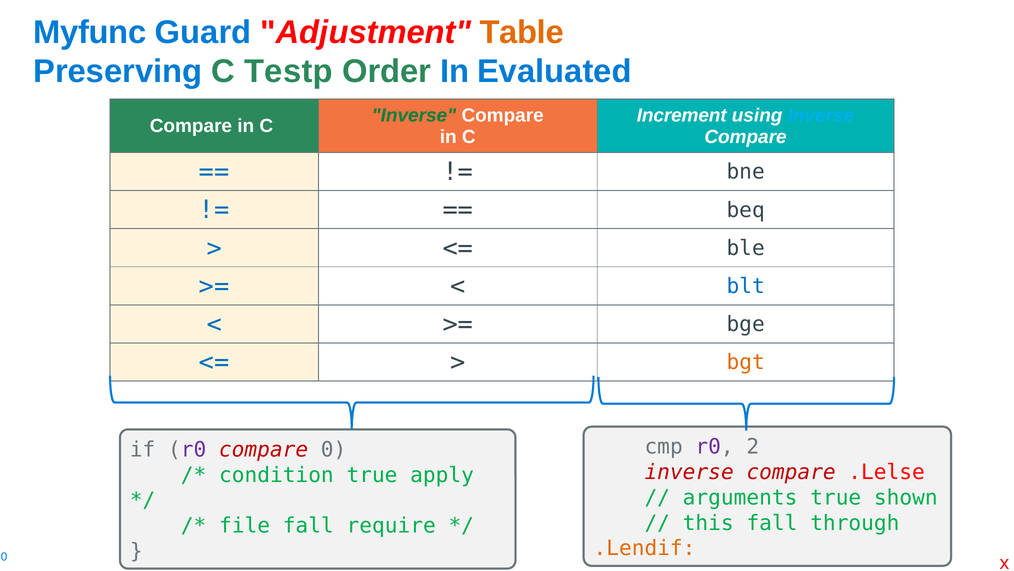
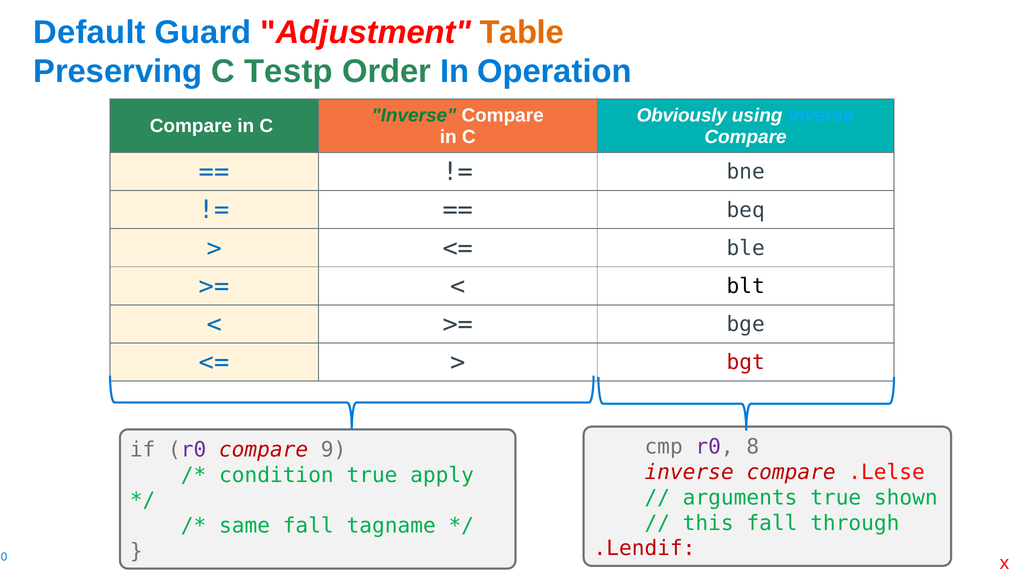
Myfunc: Myfunc -> Default
Evaluated: Evaluated -> Operation
Increment: Increment -> Obviously
blt colour: blue -> black
bgt colour: orange -> red
2: 2 -> 8
0: 0 -> 9
file: file -> same
require: require -> tagname
.Lendif colour: orange -> red
